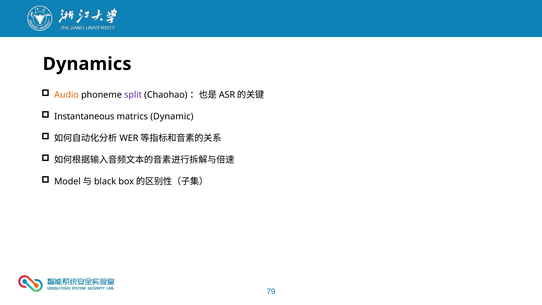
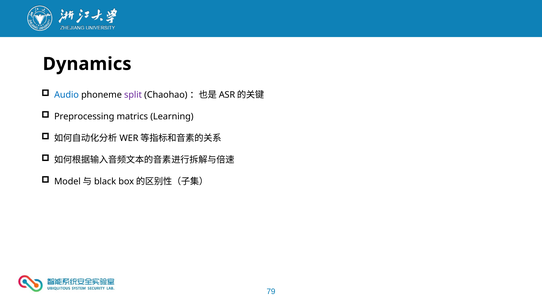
Audio colour: orange -> blue
Instantaneous: Instantaneous -> Preprocessing
Dynamic: Dynamic -> Learning
